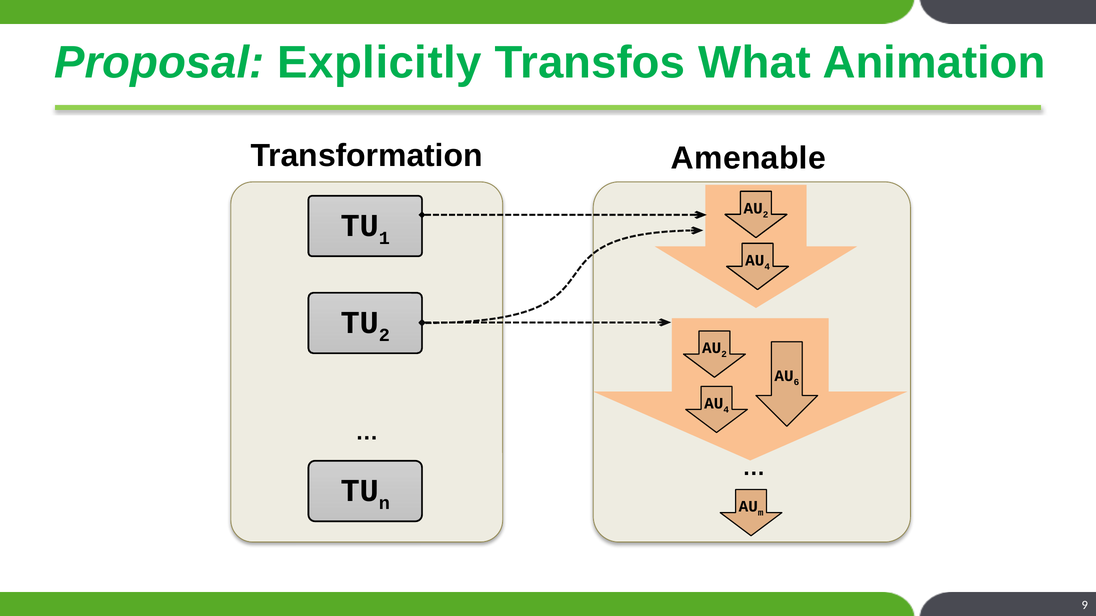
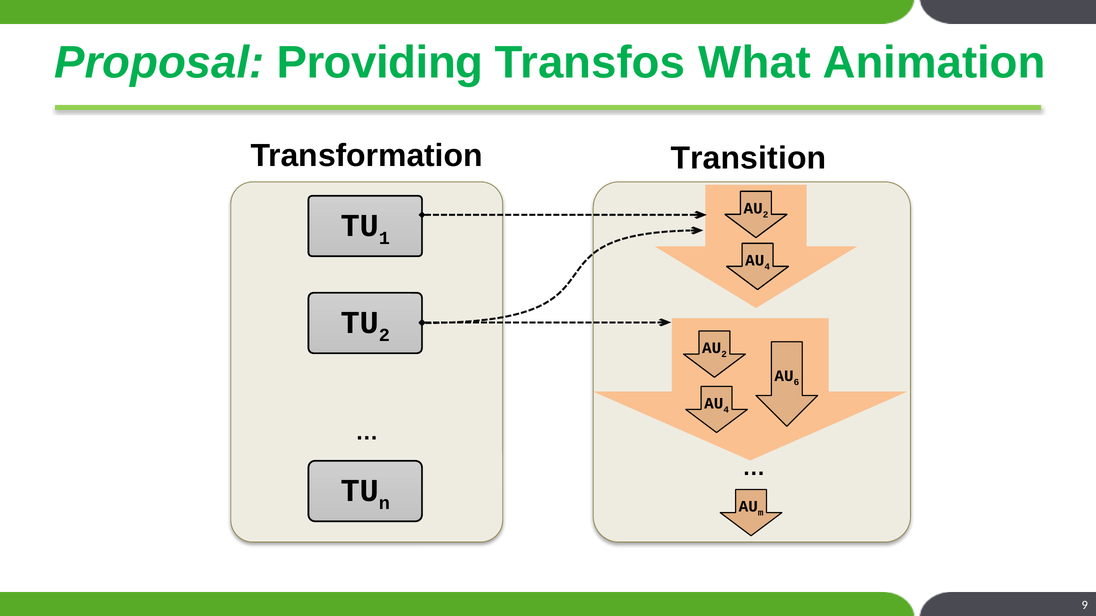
Explicitly: Explicitly -> Providing
Amenable: Amenable -> Transition
